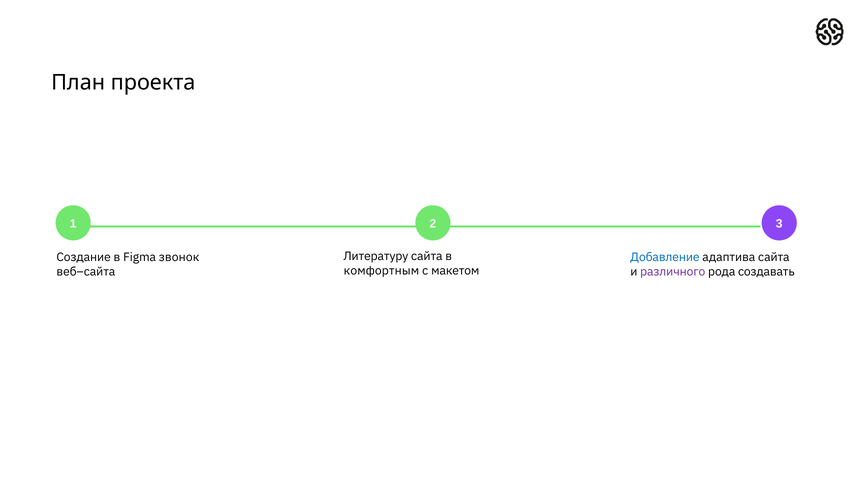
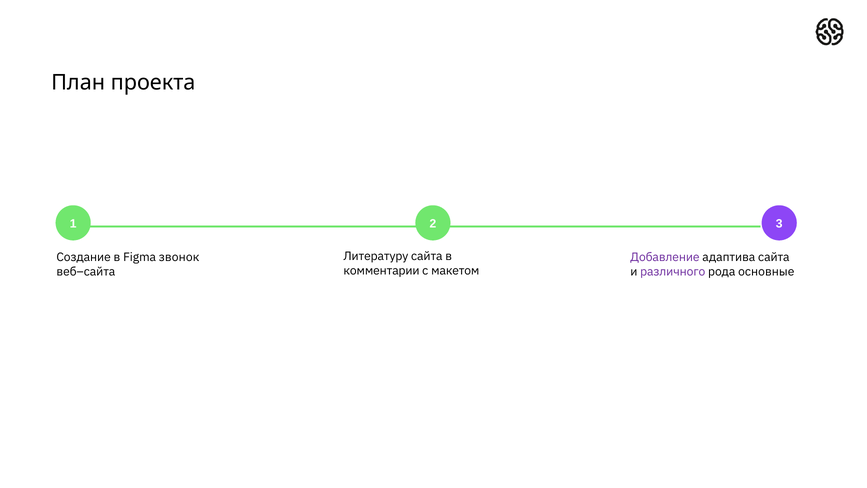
Добавление colour: blue -> purple
комфортным: комфортным -> комментарии
создавать: создавать -> основные
